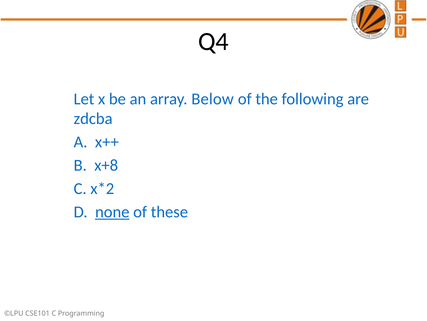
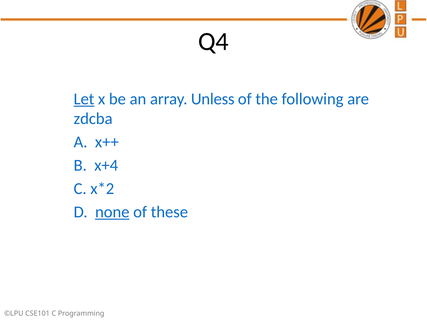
Let underline: none -> present
Below: Below -> Unless
x+8: x+8 -> x+4
